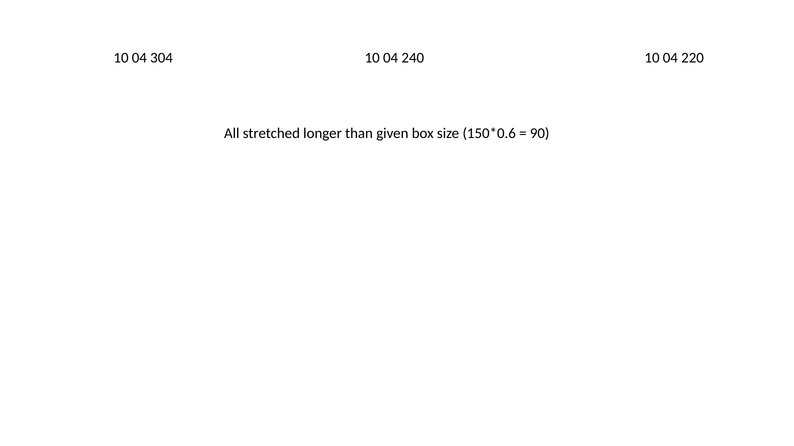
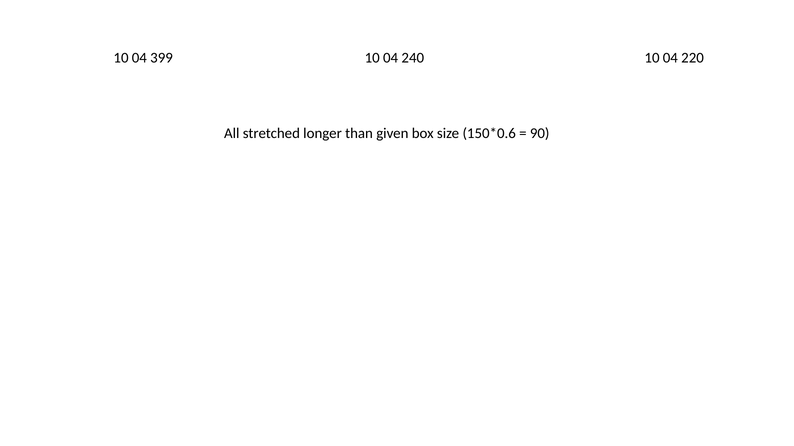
304: 304 -> 399
